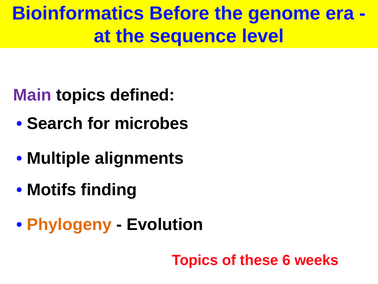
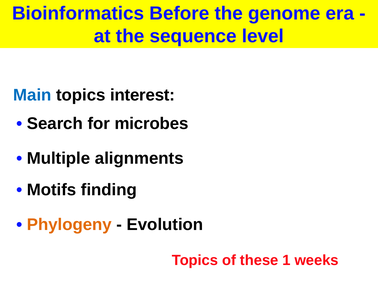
Main colour: purple -> blue
defined: defined -> interest
6: 6 -> 1
